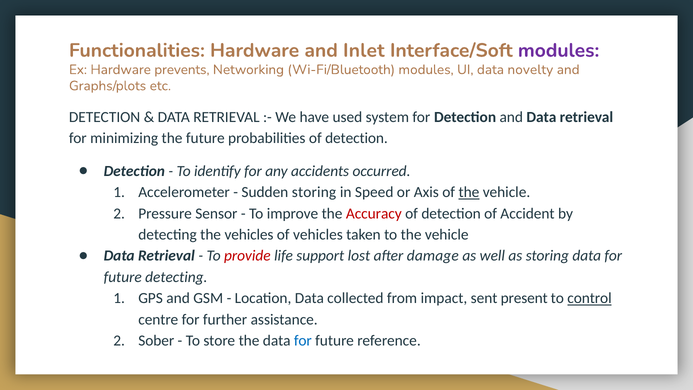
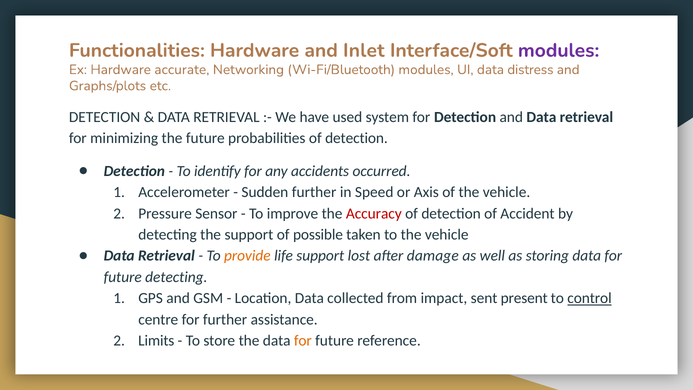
prevents: prevents -> accurate
novelty: novelty -> distress
Sudden storing: storing -> further
the at (469, 192) underline: present -> none
the vehicles: vehicles -> support
of vehicles: vehicles -> possible
provide colour: red -> orange
Sober: Sober -> Limits
for at (303, 341) colour: blue -> orange
